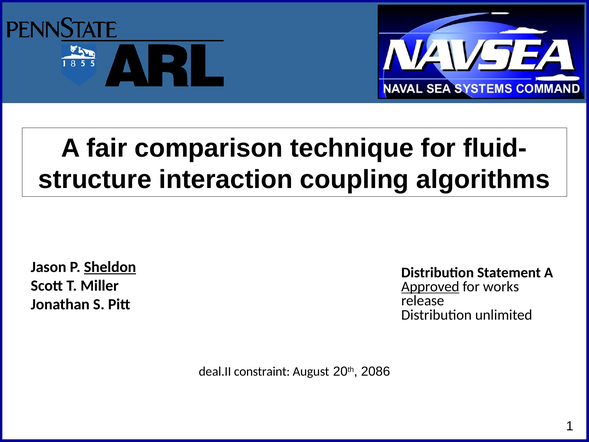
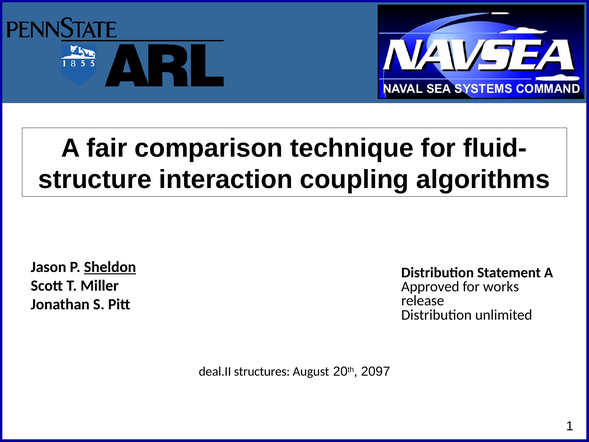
Approved underline: present -> none
constraint: constraint -> structures
2086: 2086 -> 2097
